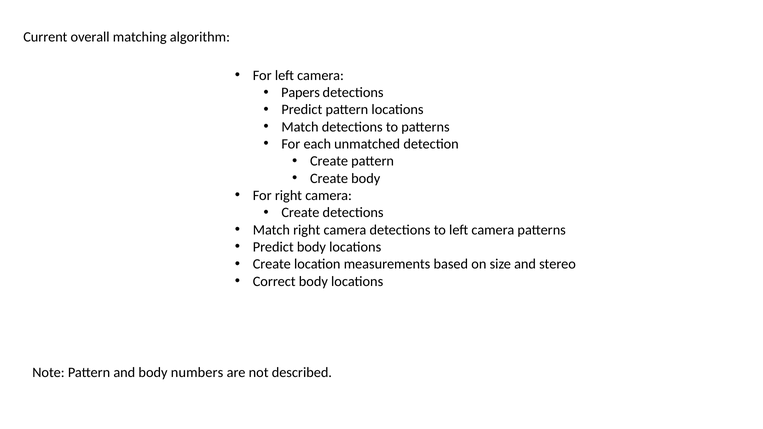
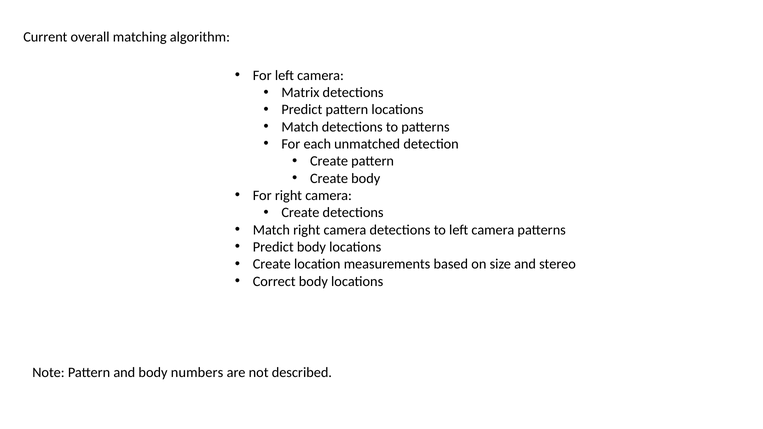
Papers: Papers -> Matrix
